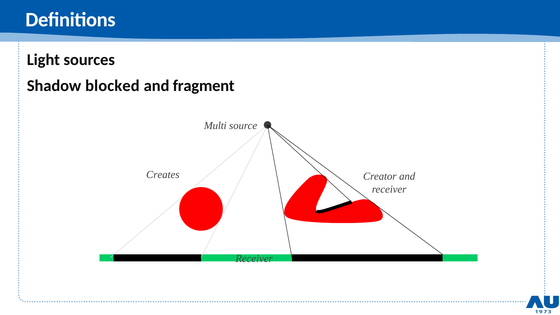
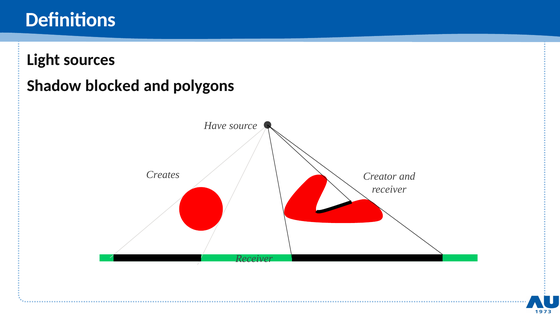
fragment: fragment -> polygons
Multi: Multi -> Have
